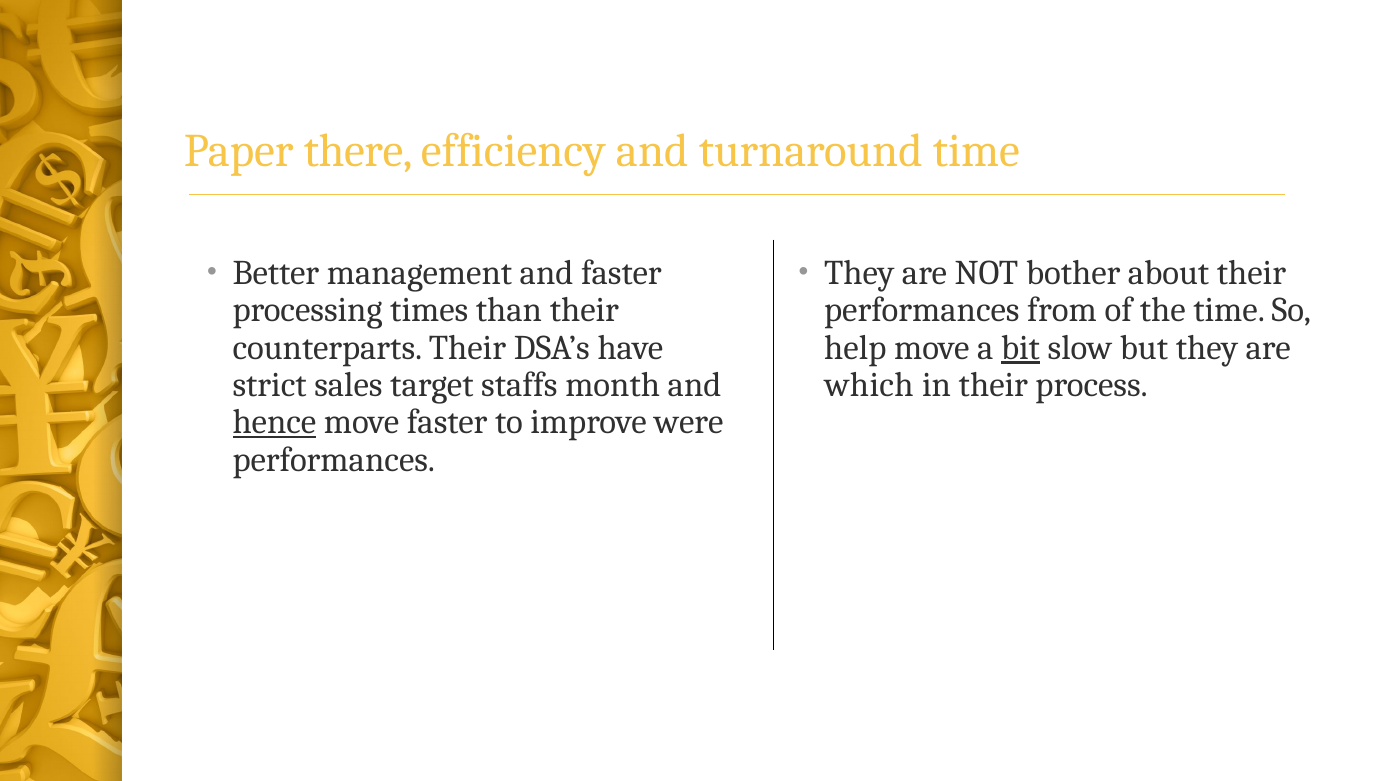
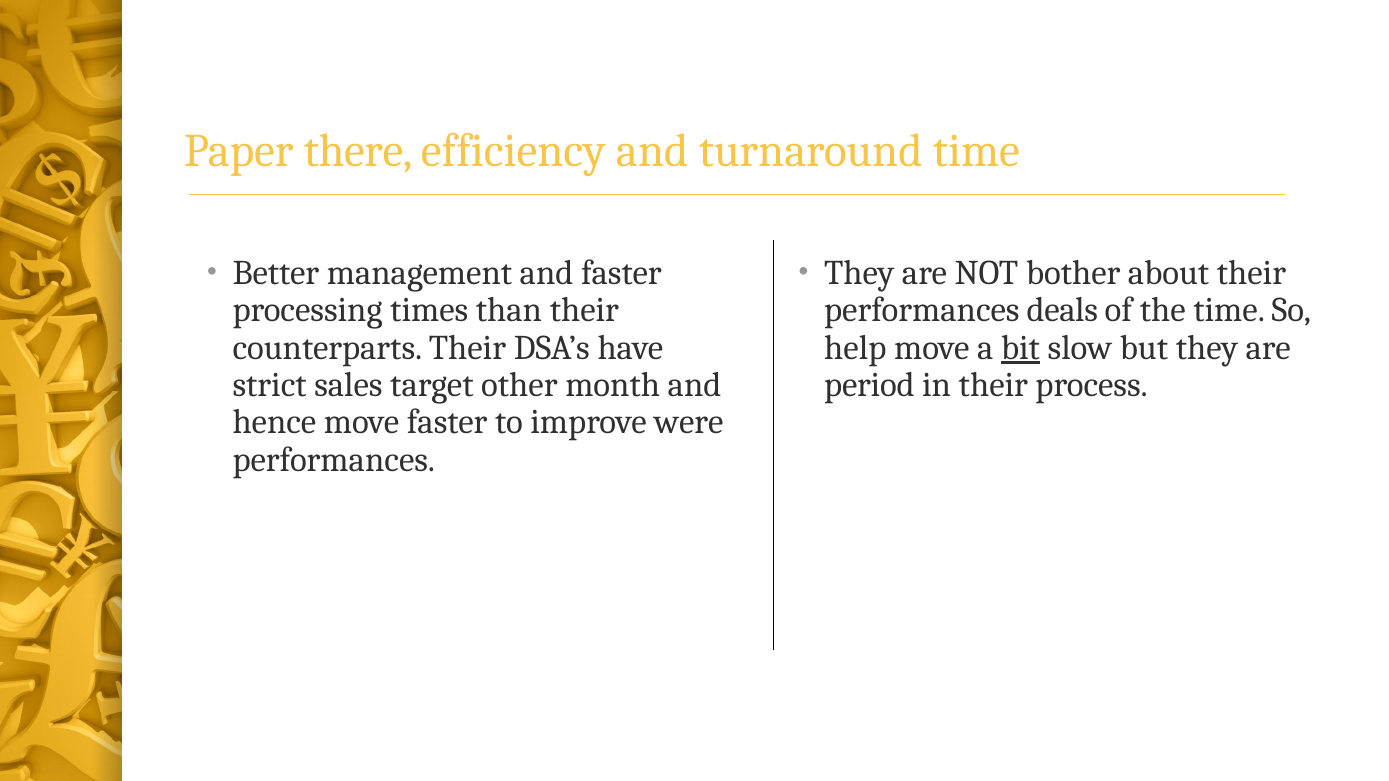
from: from -> deals
staffs: staffs -> other
which: which -> period
hence underline: present -> none
